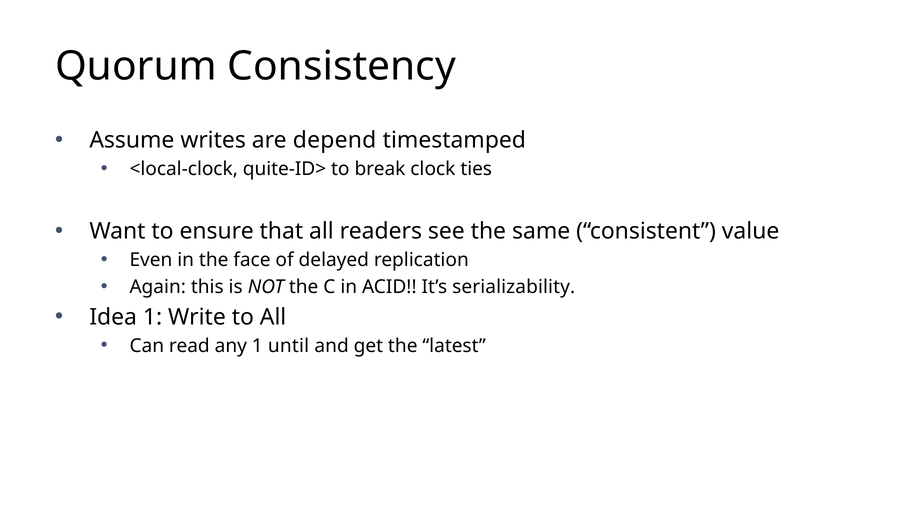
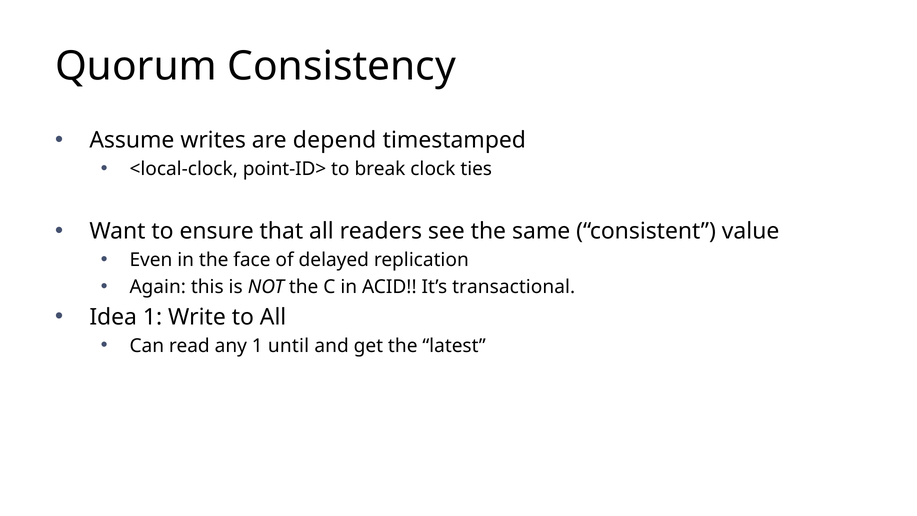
quite-ID>: quite-ID> -> point-ID>
serializability: serializability -> transactional
